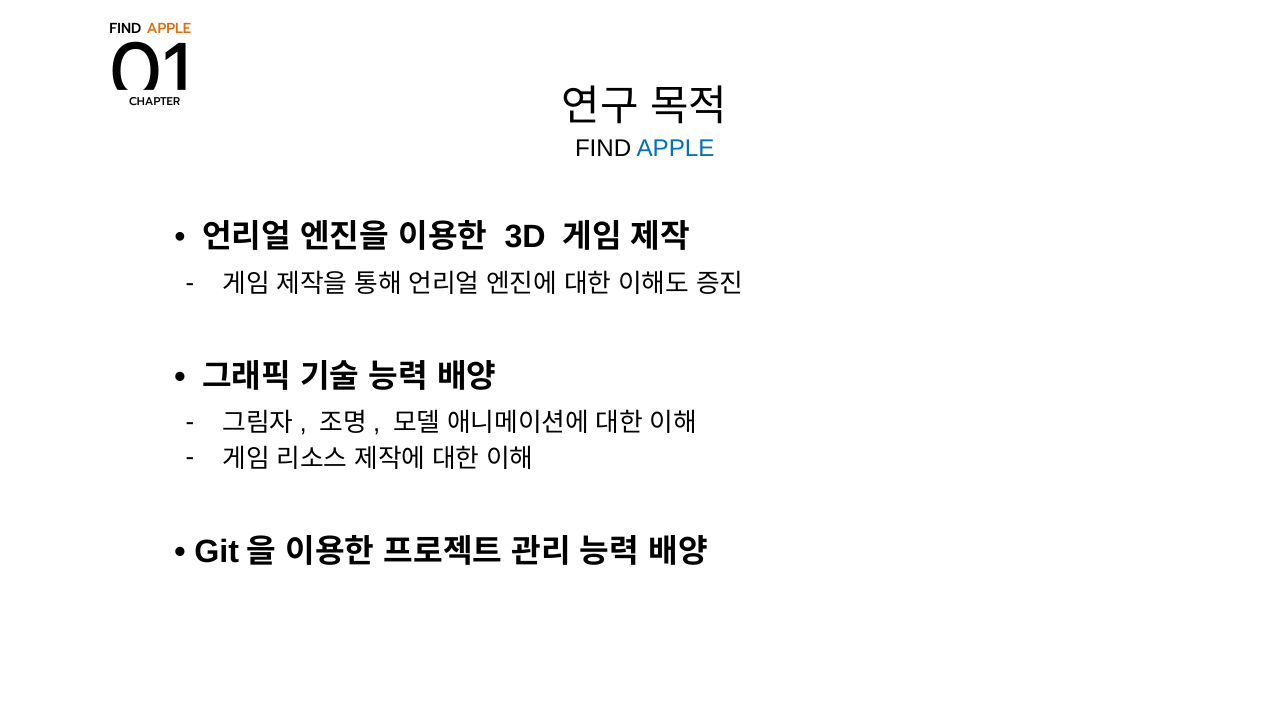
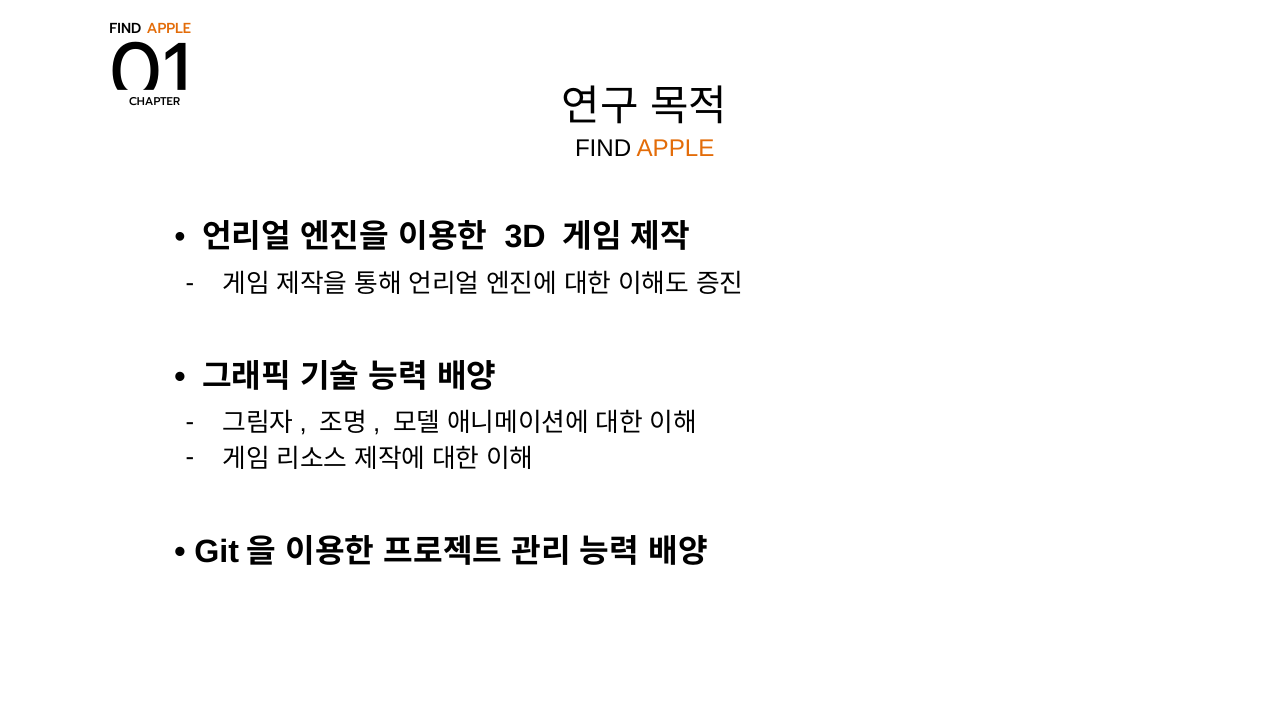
APPLE at (676, 149) colour: blue -> orange
